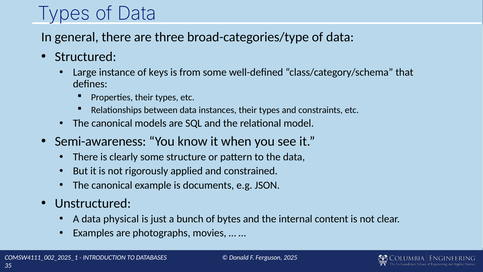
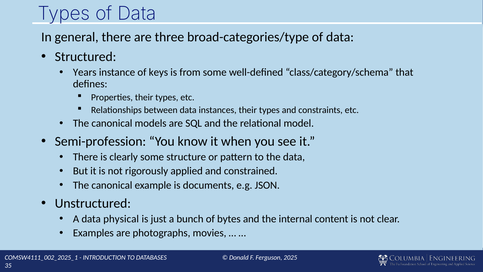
Large: Large -> Years
Semi-awareness: Semi-awareness -> Semi-profession
